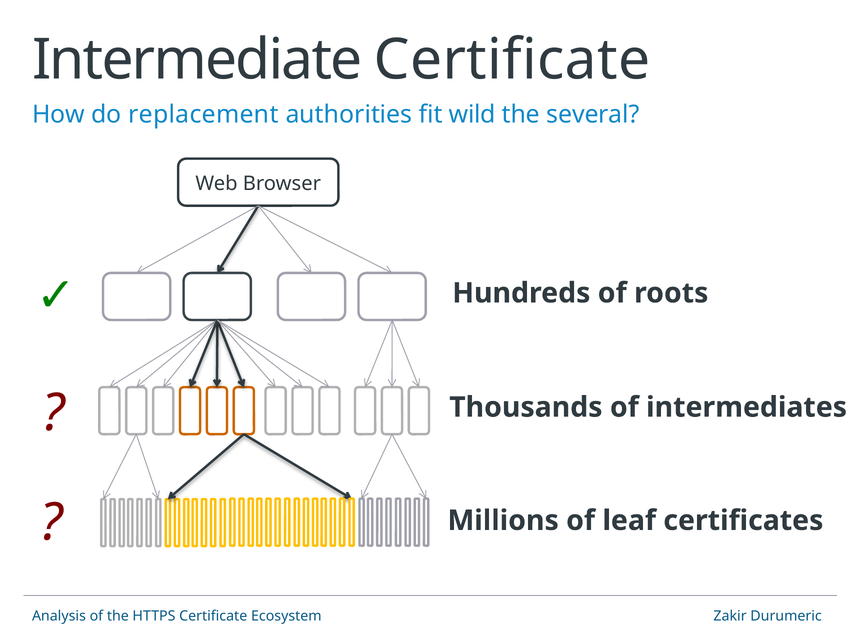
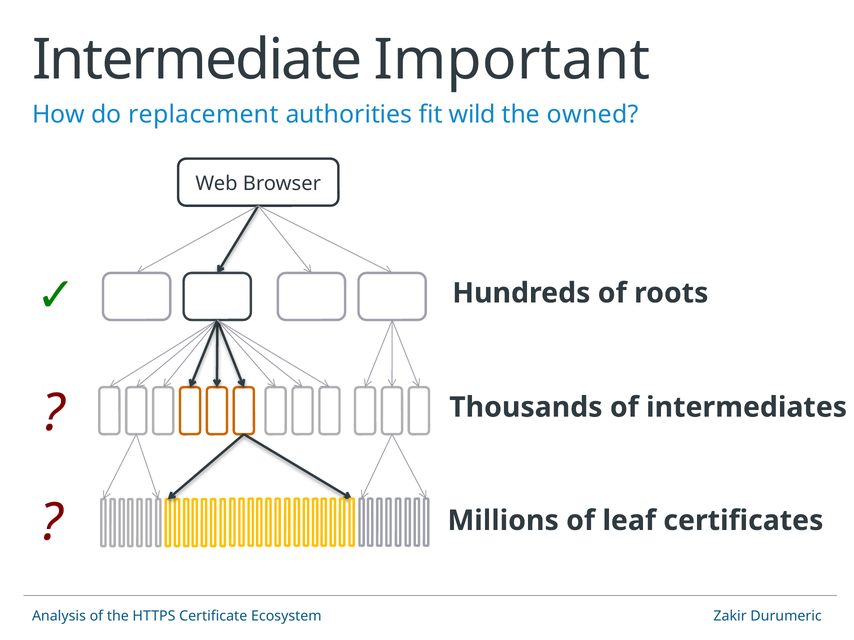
Intermediate Certificate: Certificate -> Important
several: several -> owned
